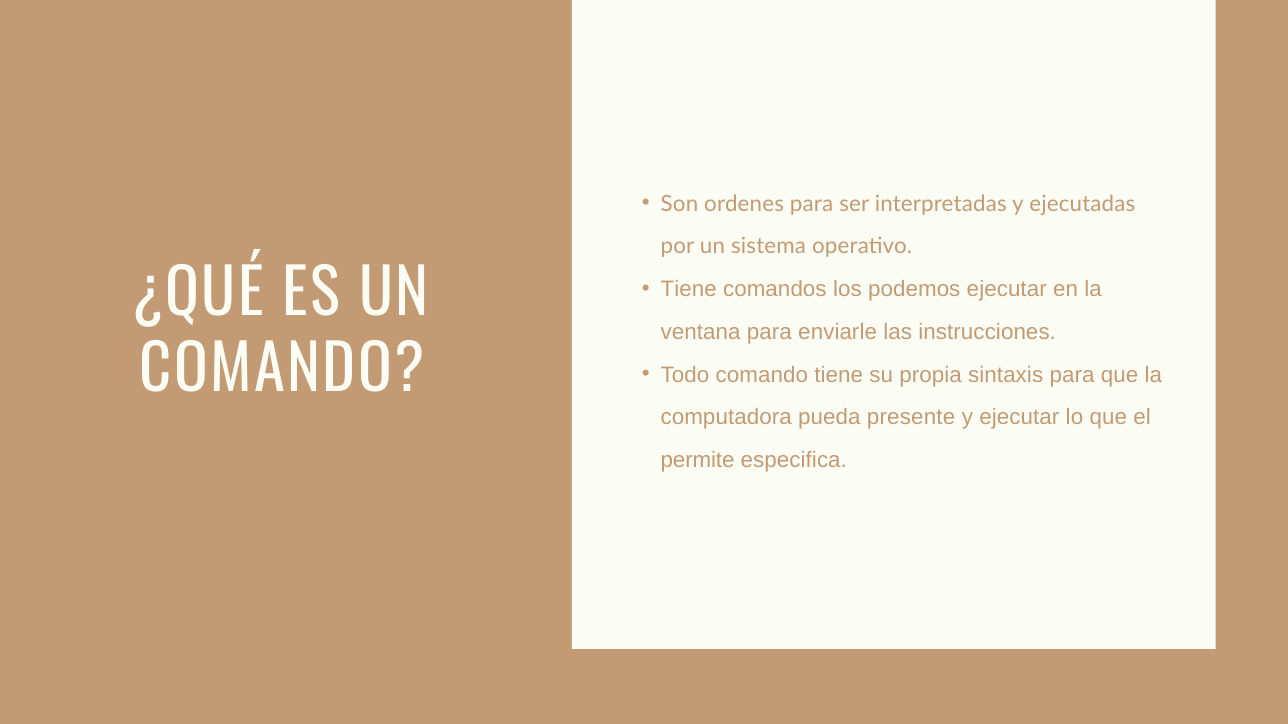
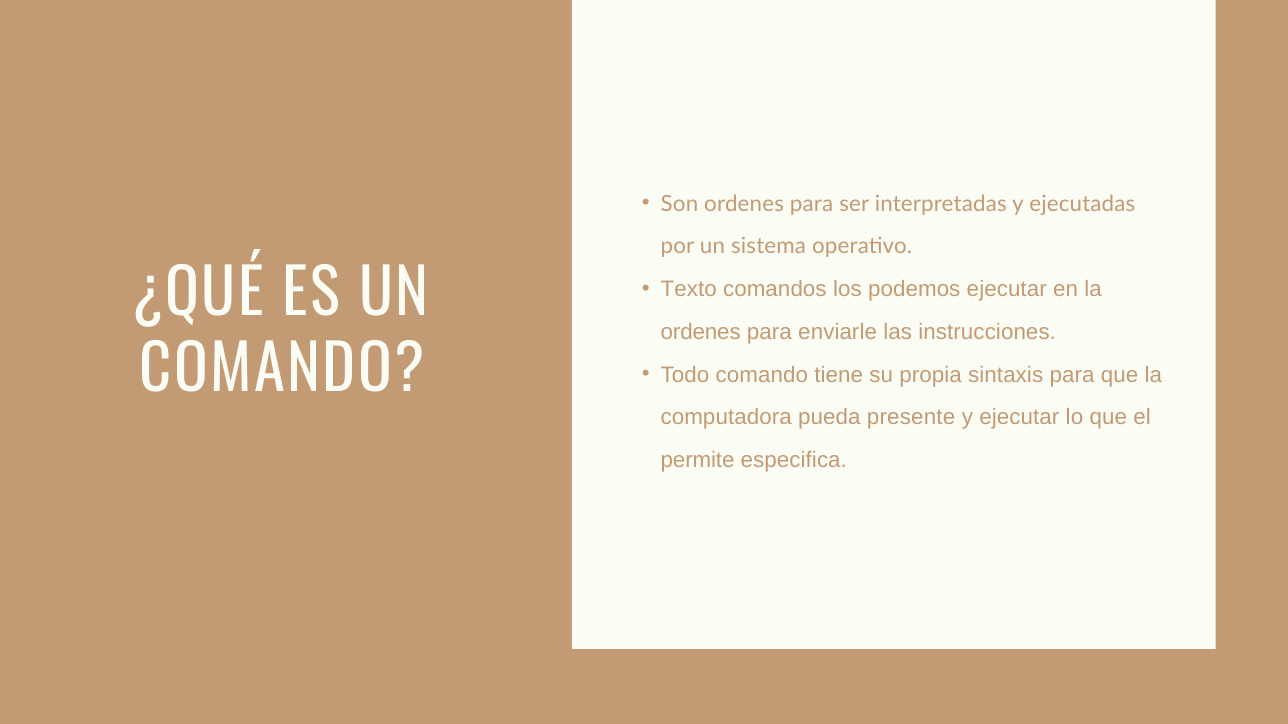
Tiene at (689, 289): Tiene -> Texto
ventana at (701, 332): ventana -> ordenes
